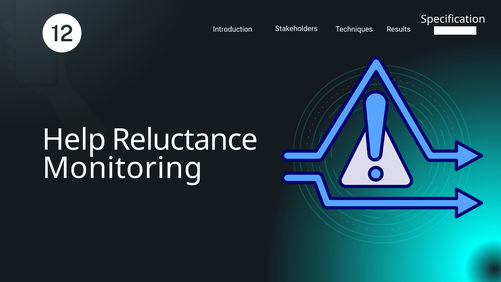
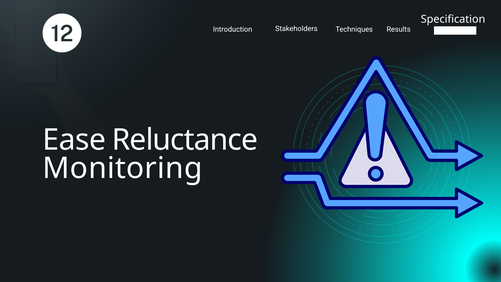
Help: Help -> Ease
